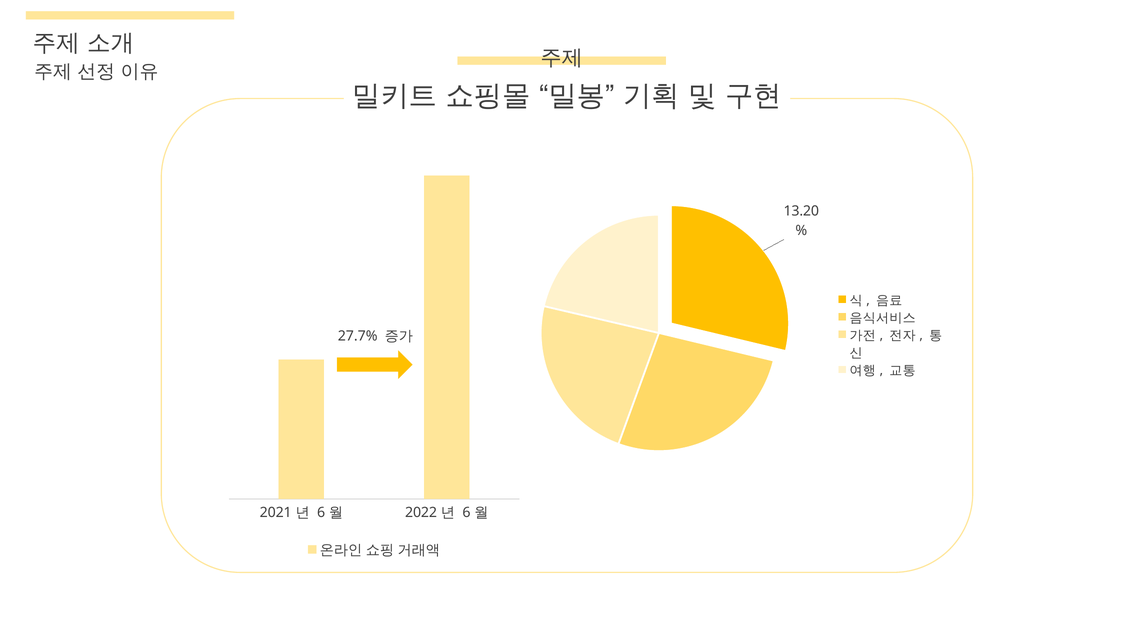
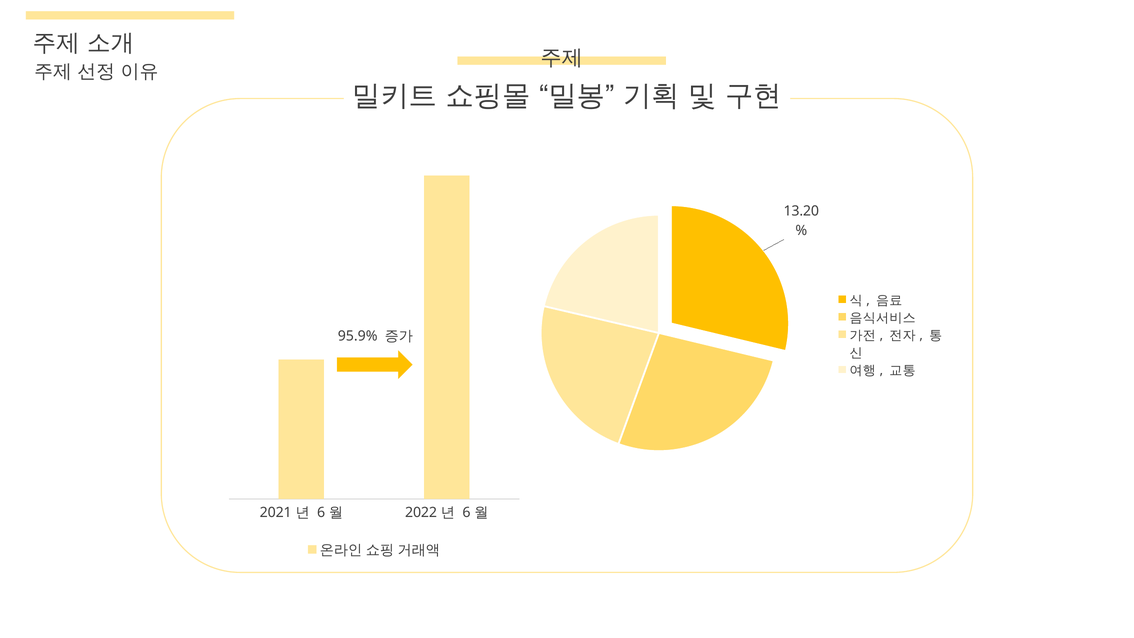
27.7%: 27.7% -> 95.9%
